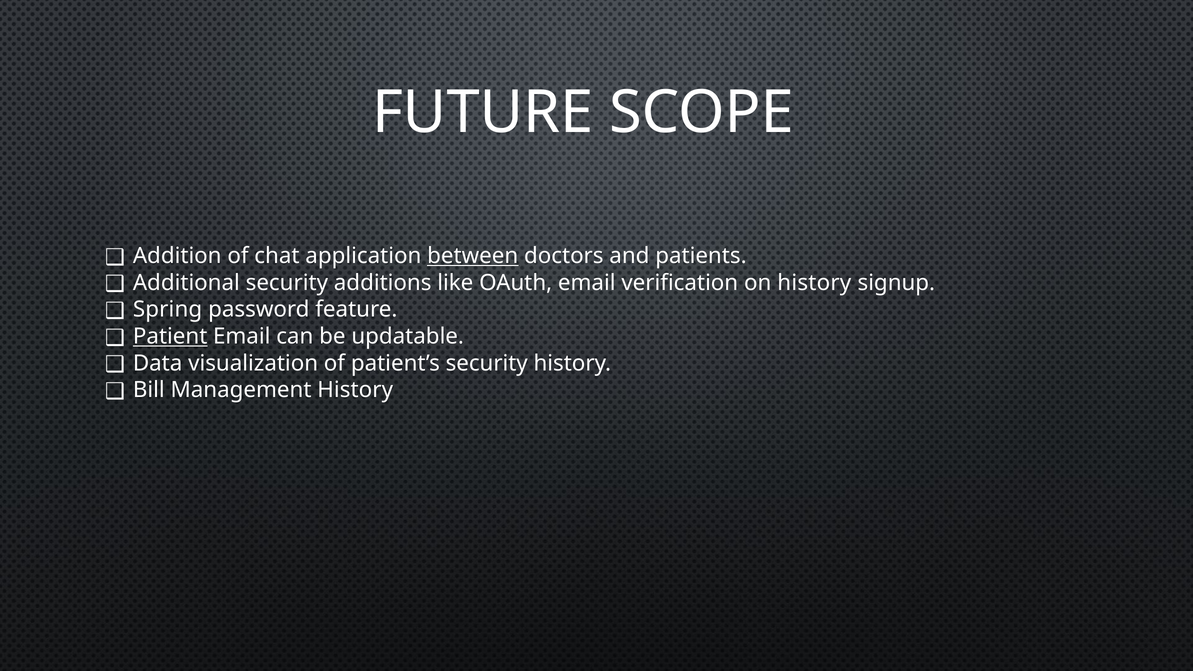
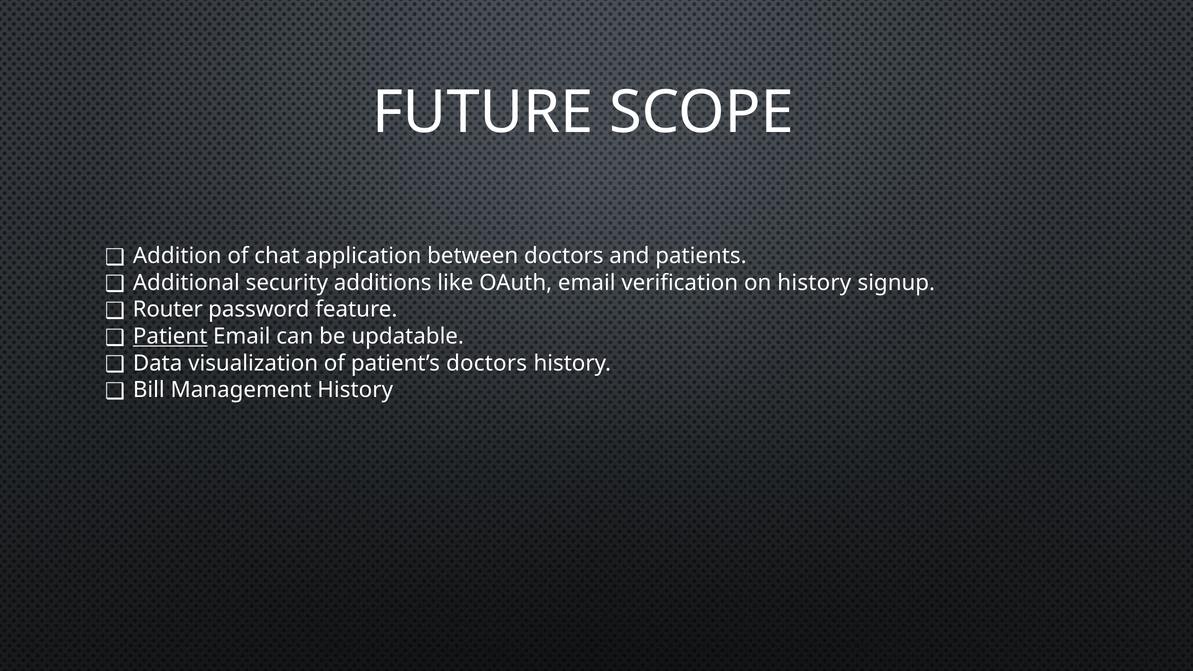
between underline: present -> none
Spring: Spring -> Router
patient’s security: security -> doctors
